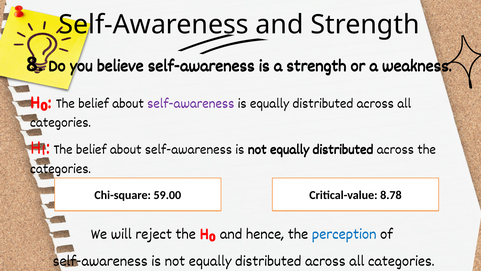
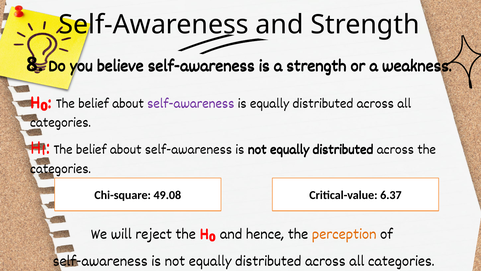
59.00: 59.00 -> 49.08
8.78: 8.78 -> 6.37
perception colour: blue -> orange
